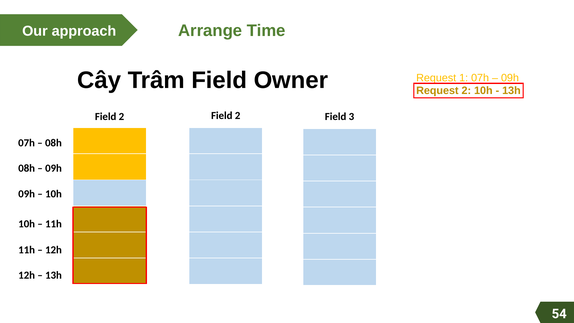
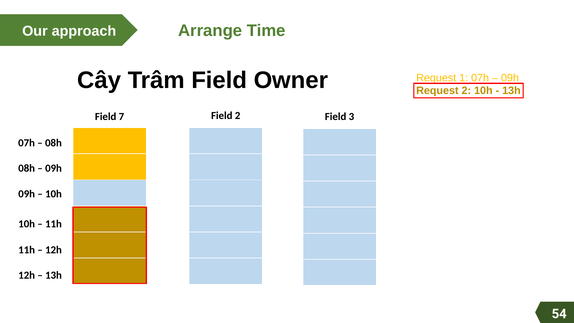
2 at (121, 117): 2 -> 7
